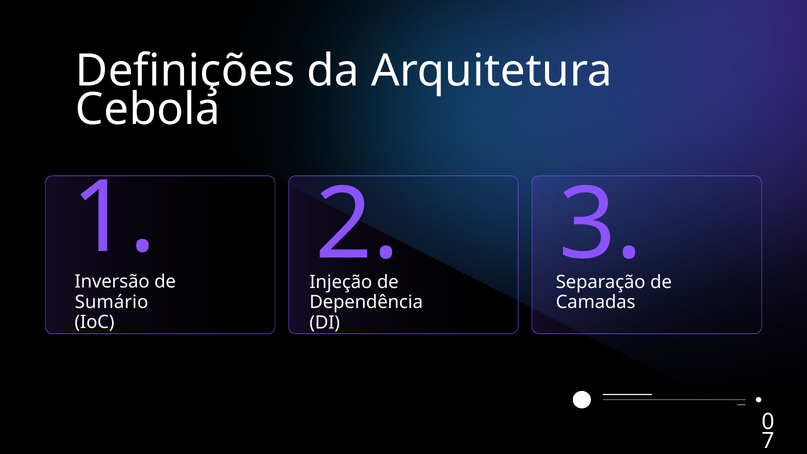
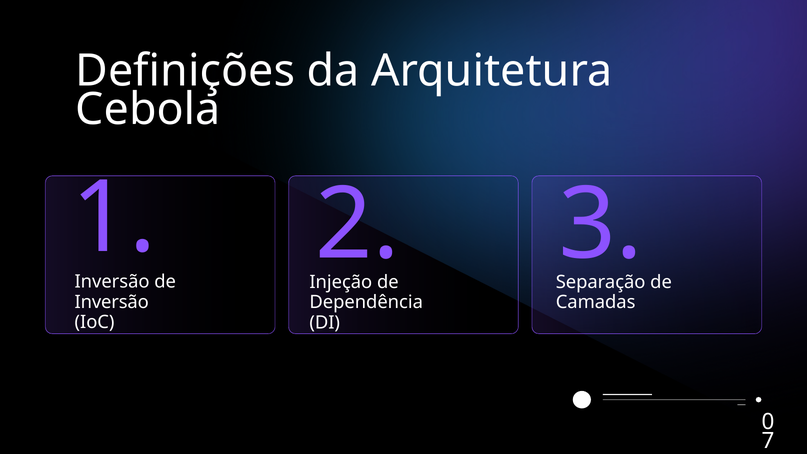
Sumário at (112, 302): Sumário -> Inversão
